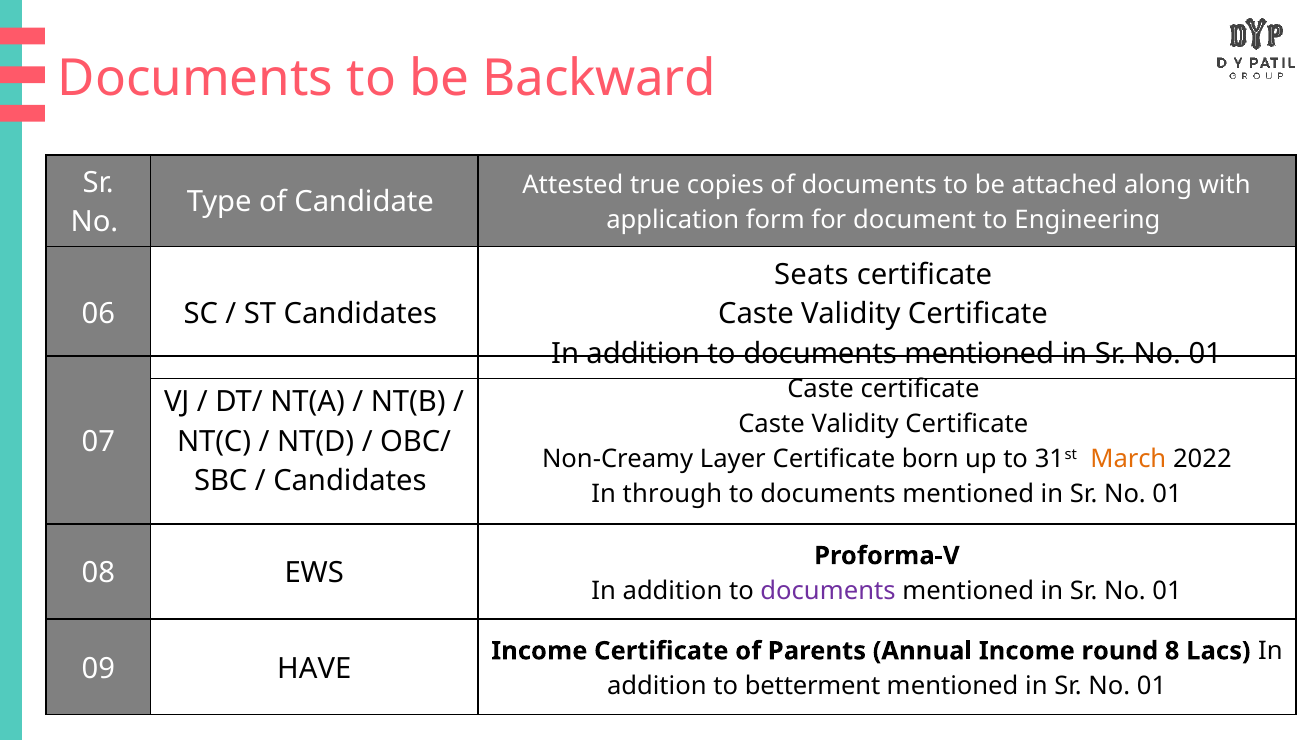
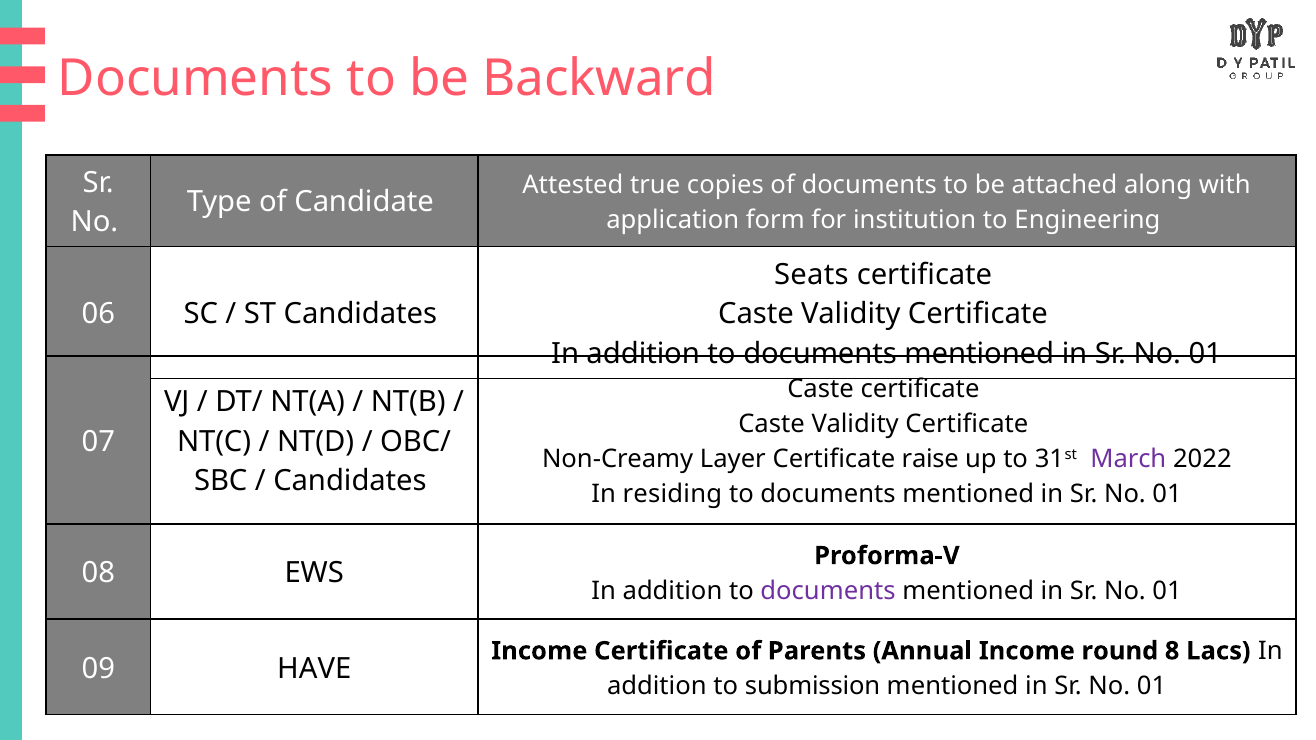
document: document -> institution
born: born -> raise
March colour: orange -> purple
through: through -> residing
betterment: betterment -> submission
